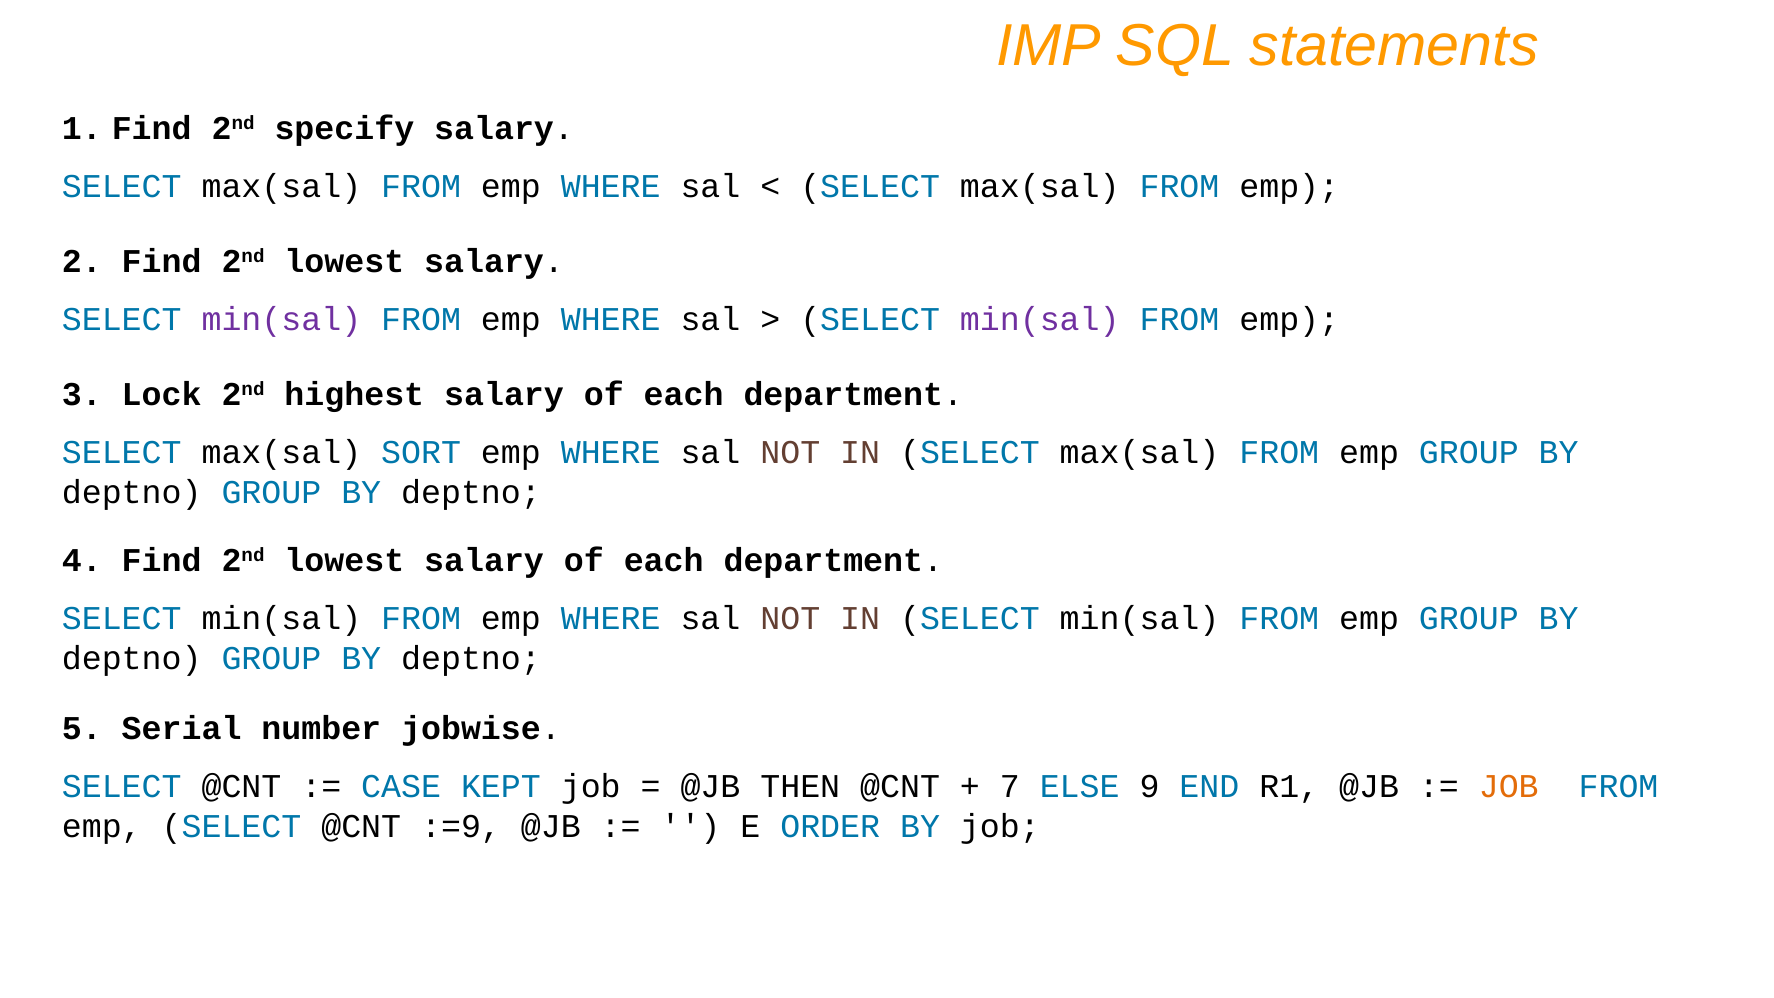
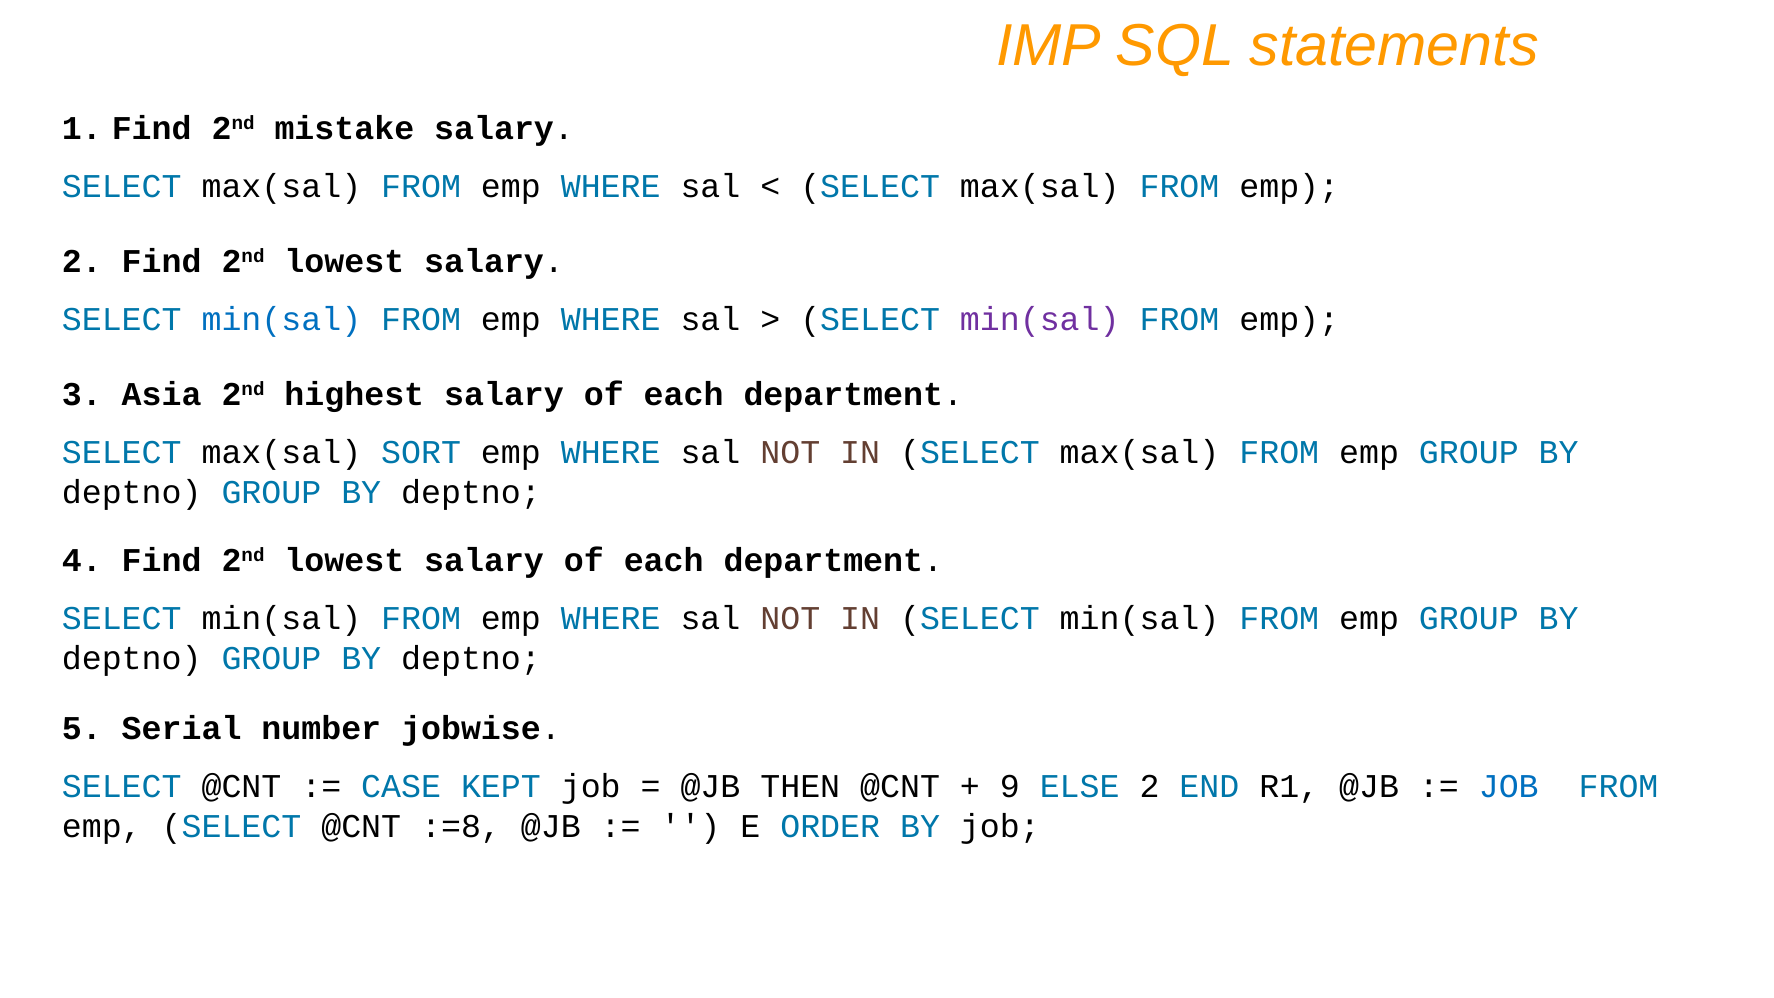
specify: specify -> mistake
min(sal at (281, 319) colour: purple -> blue
Lock: Lock -> Asia
7: 7 -> 9
ELSE 9: 9 -> 2
JOB at (1509, 786) colour: orange -> blue
:=9: :=9 -> :=8
